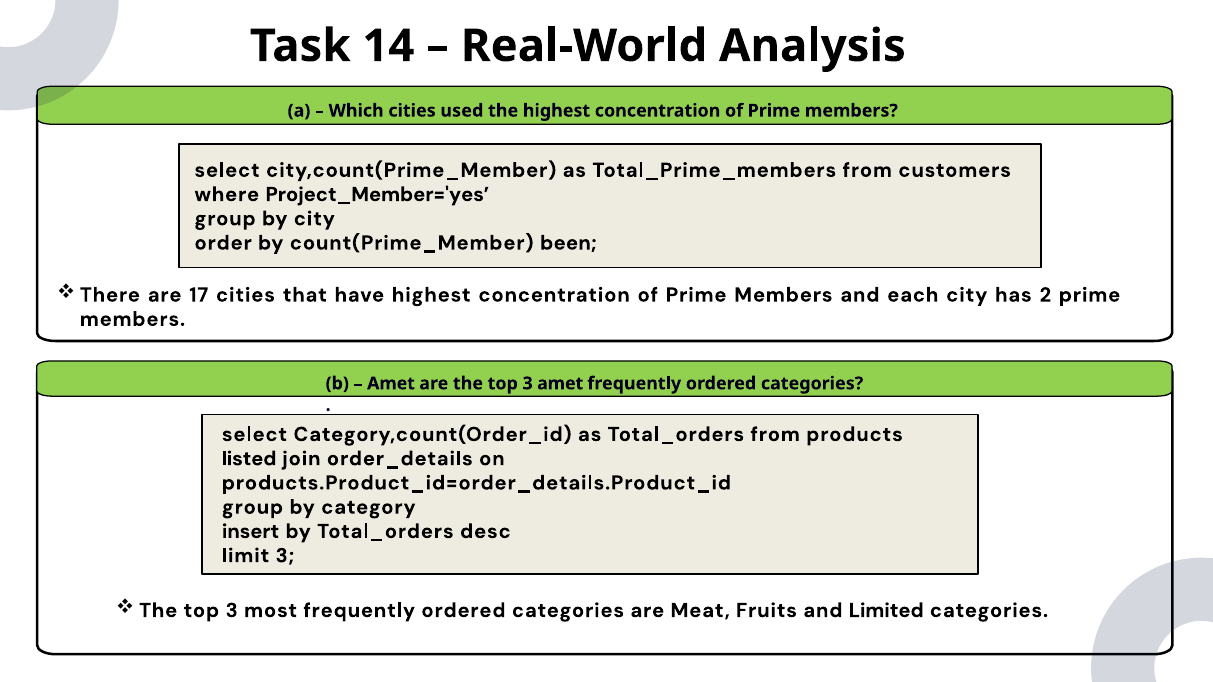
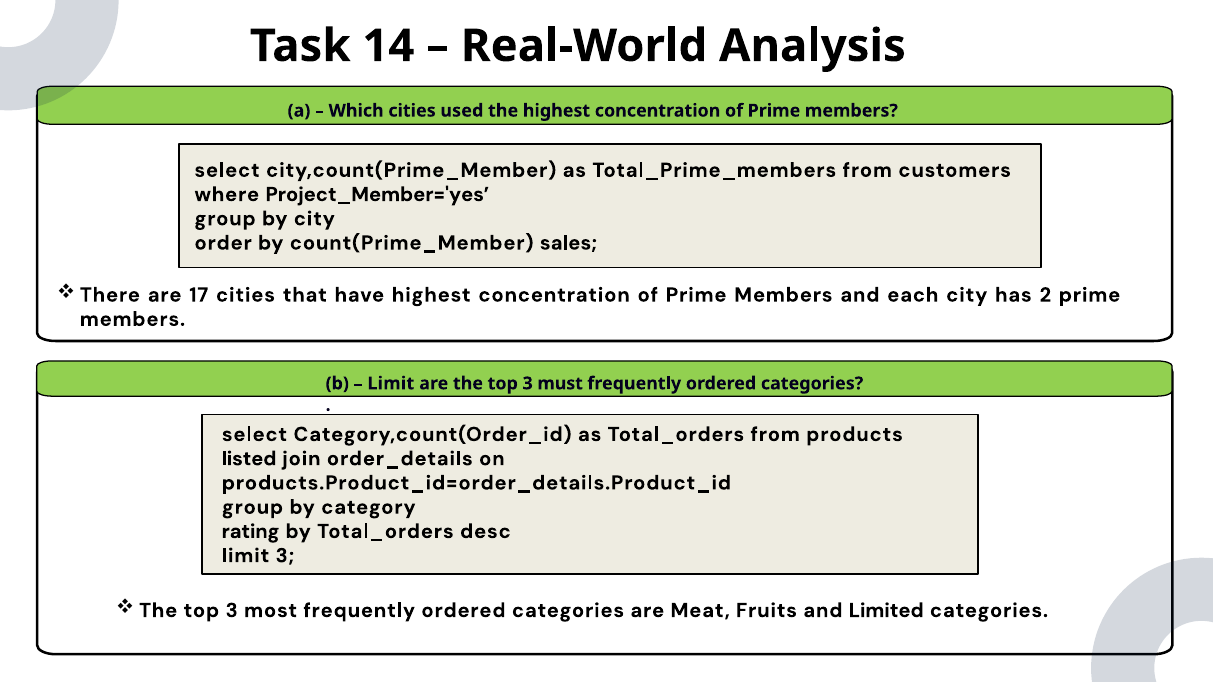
been: been -> sales
Amet at (391, 384): Amet -> Limit
3 amet: amet -> must
insert: insert -> rating
